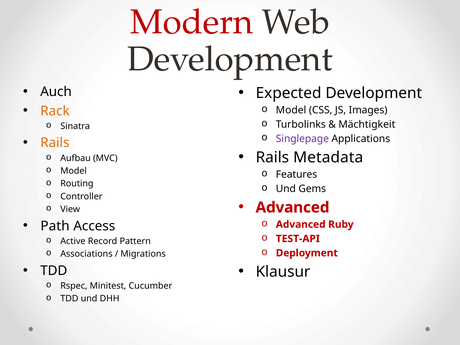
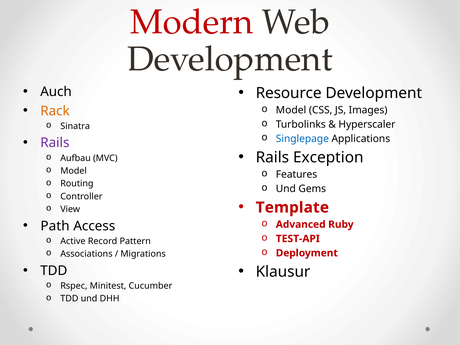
Expected: Expected -> Resource
Mächtigkeit: Mächtigkeit -> Hyperscaler
Singlepage colour: purple -> blue
Rails at (55, 143) colour: orange -> purple
Metadata: Metadata -> Exception
Advanced at (293, 207): Advanced -> Template
